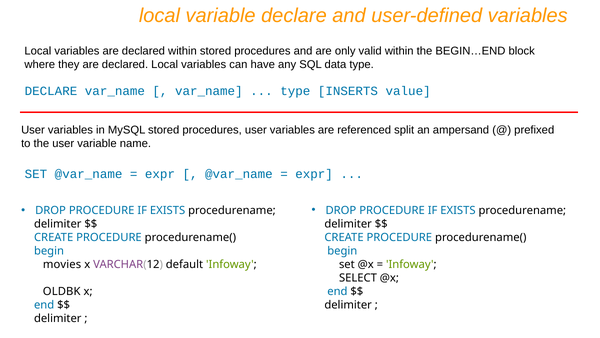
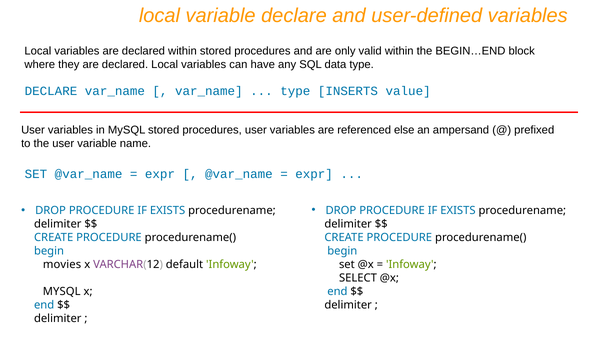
split: split -> else
OLDBK at (62, 291): OLDBK -> MYSQL
